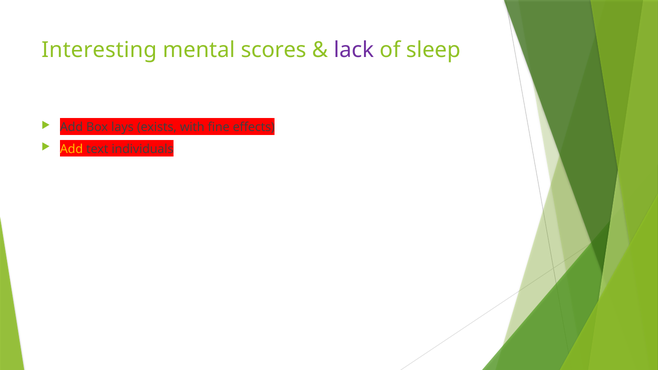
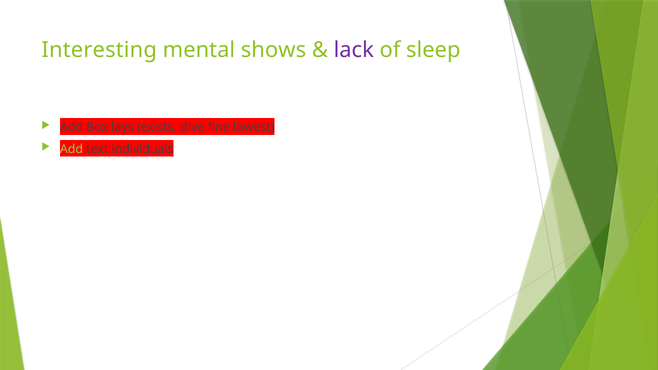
scores: scores -> shows
with: with -> dive
effects: effects -> lowest
Add at (72, 149) colour: yellow -> light green
